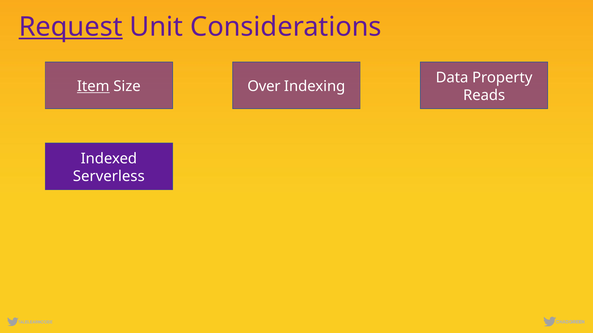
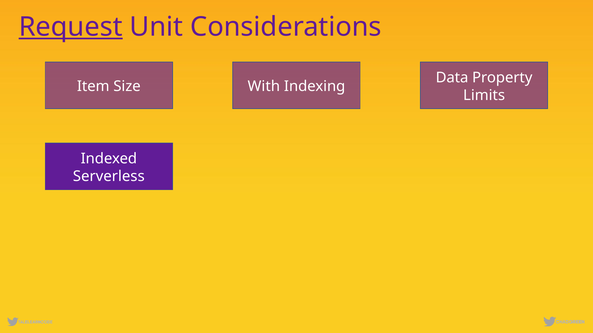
Item underline: present -> none
Over: Over -> With
Reads: Reads -> Limits
